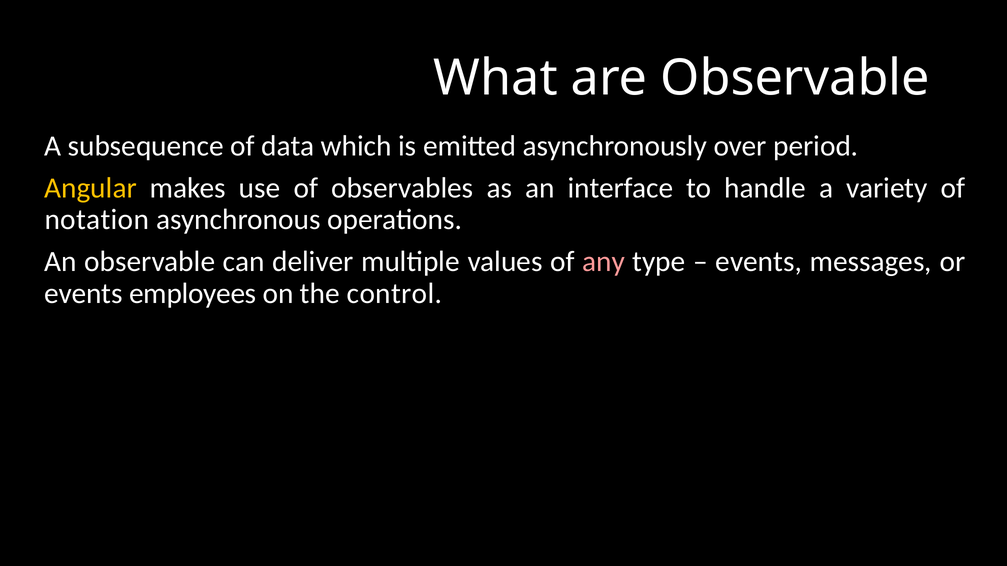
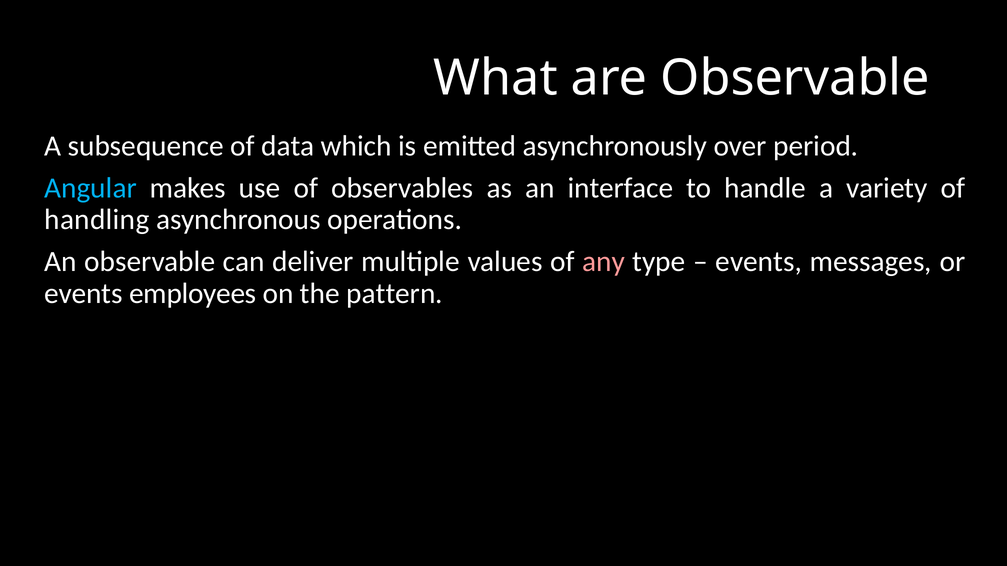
Angular colour: yellow -> light blue
notation: notation -> handling
control: control -> pattern
